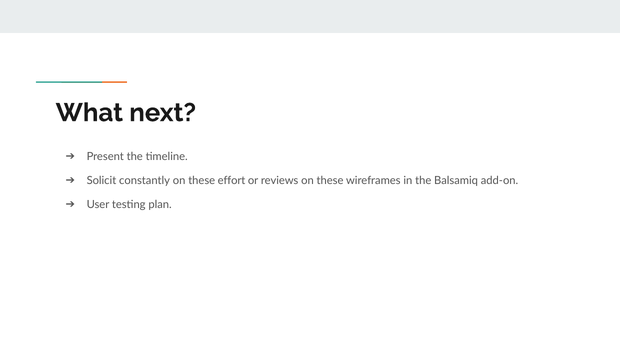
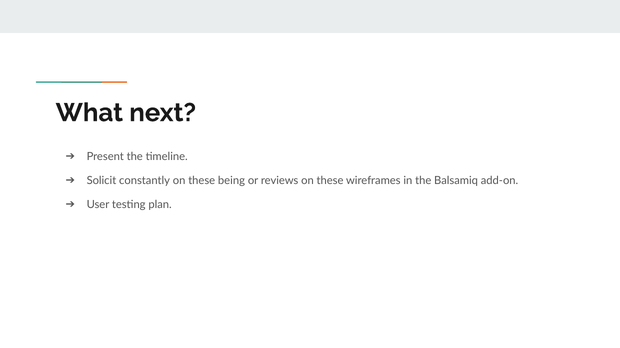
effort: effort -> being
